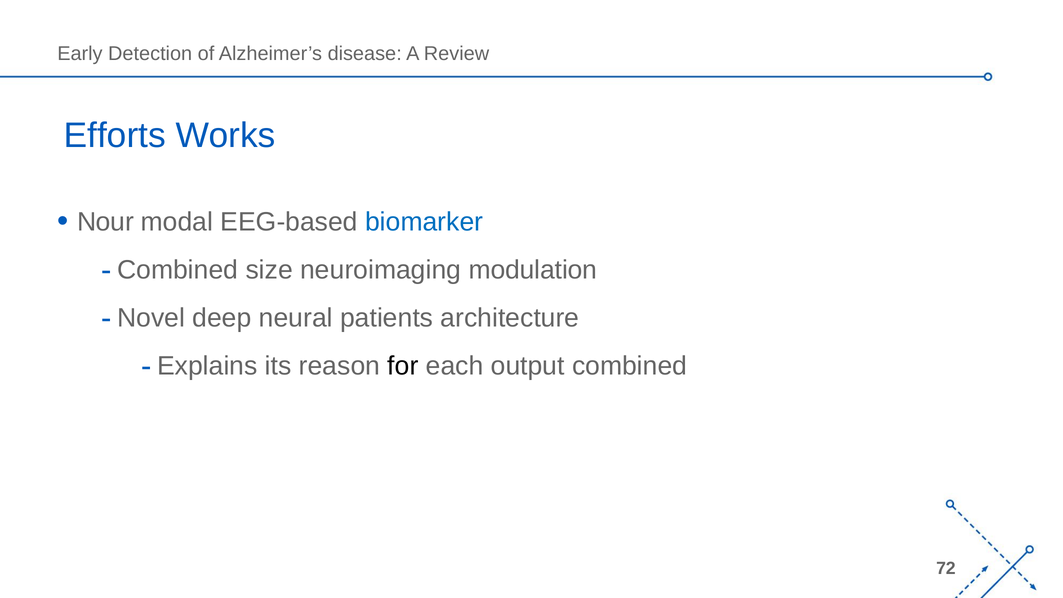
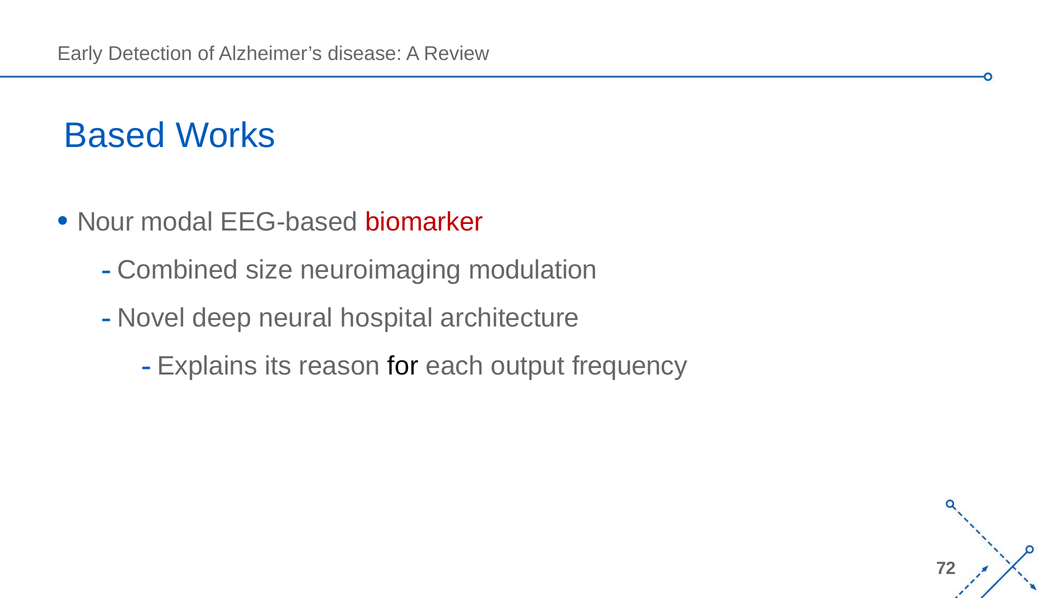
Efforts: Efforts -> Based
biomarker colour: blue -> red
patients: patients -> hospital
output combined: combined -> frequency
